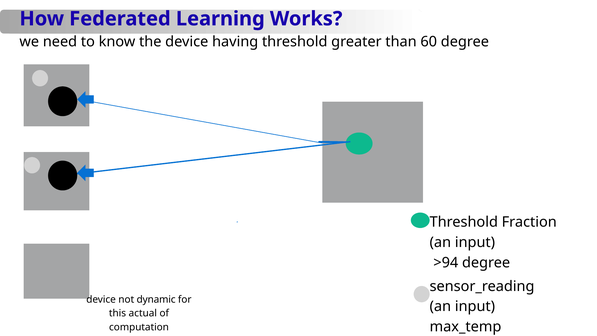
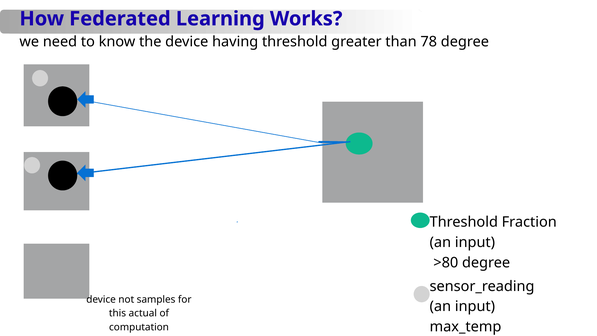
60: 60 -> 78
>94: >94 -> >80
dynamic: dynamic -> samples
